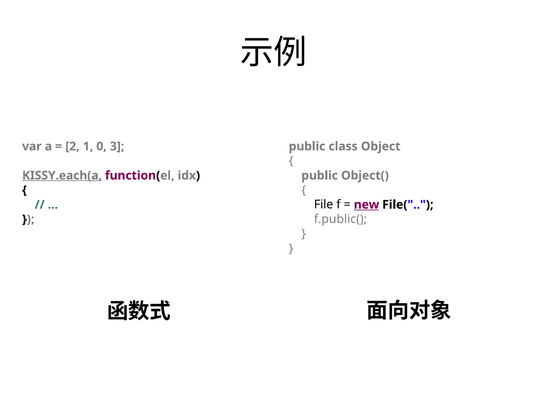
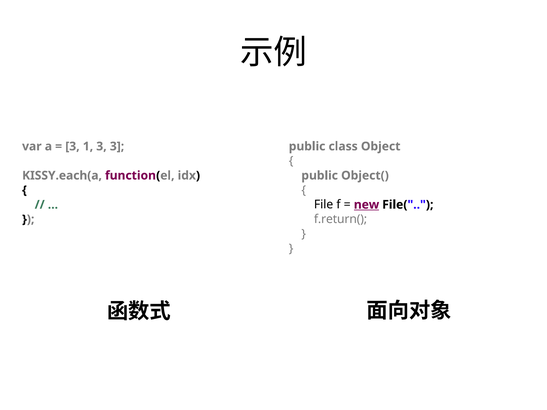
2 at (72, 146): 2 -> 3
1 0: 0 -> 3
KISSY.each(a underline: present -> none
f.public(: f.public( -> f.return(
